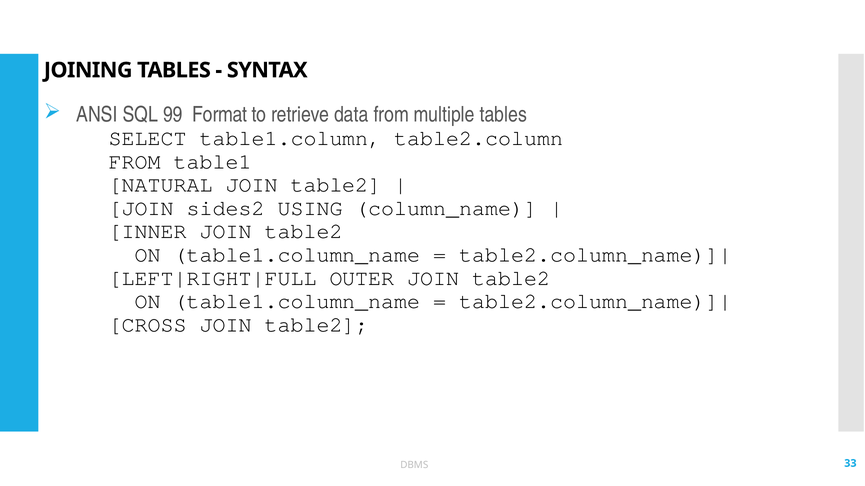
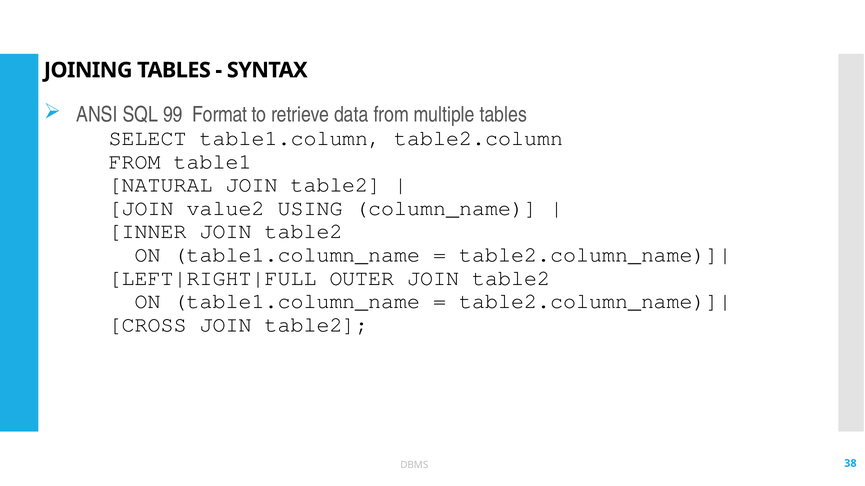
sides2: sides2 -> value2
33: 33 -> 38
